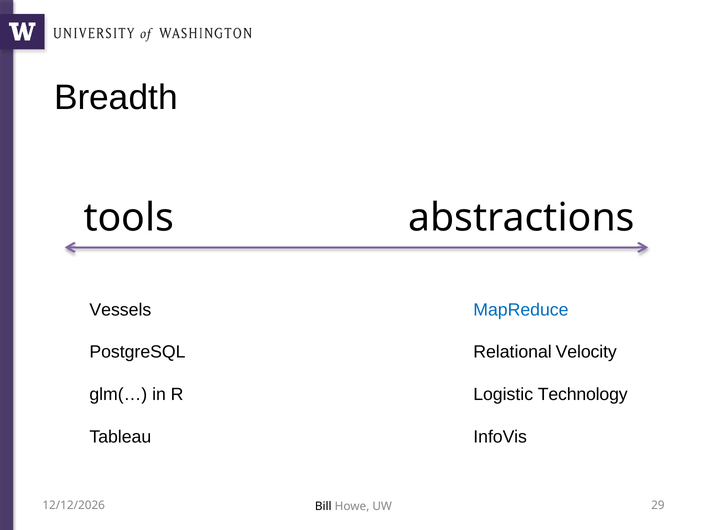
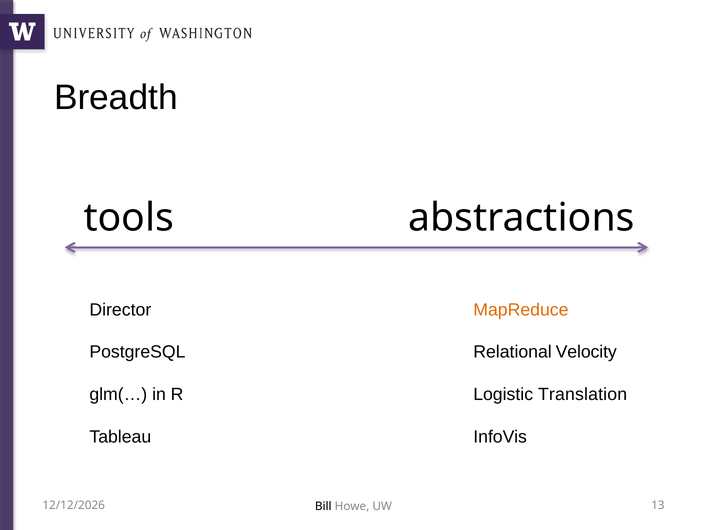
Vessels: Vessels -> Director
MapReduce colour: blue -> orange
Technology: Technology -> Translation
29: 29 -> 13
